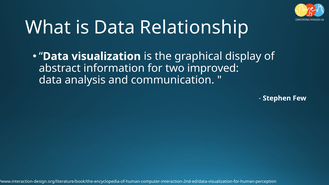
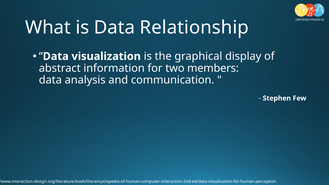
improved: improved -> members
